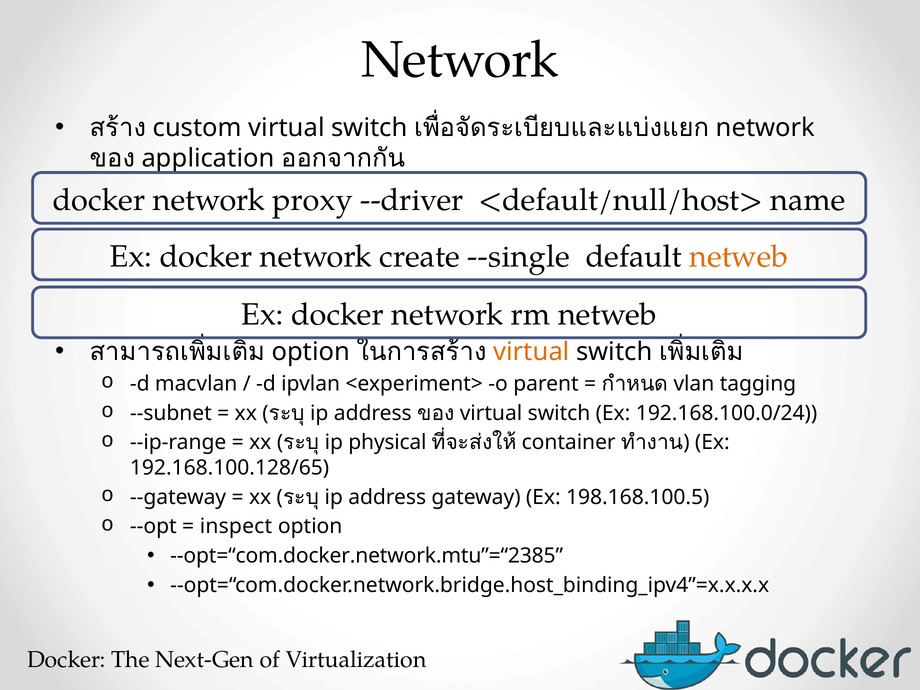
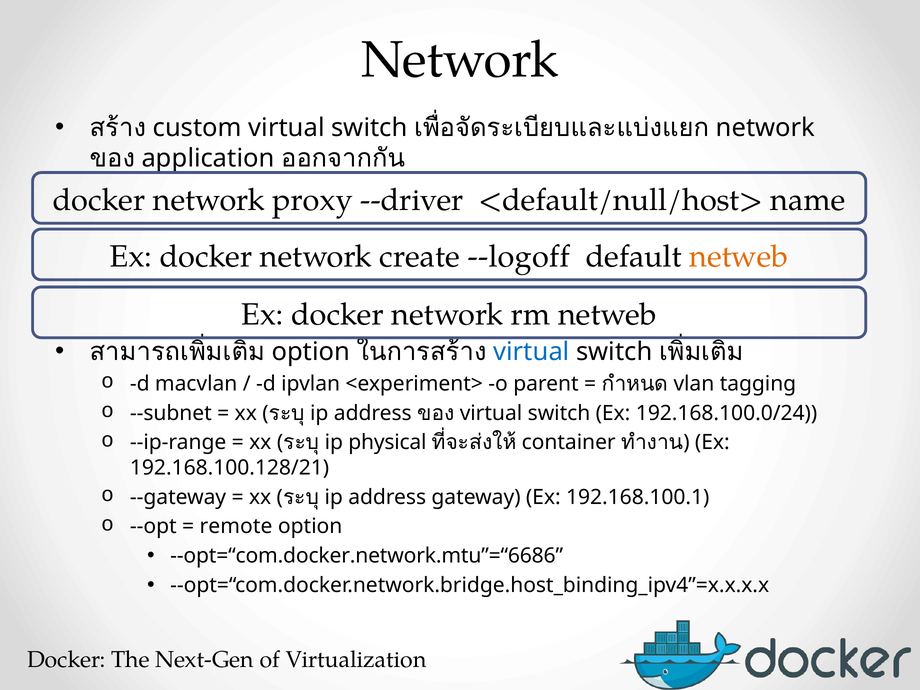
--single: --single -> --logoff
virtual at (531, 352) colour: orange -> blue
192.168.100.128/65: 192.168.100.128/65 -> 192.168.100.128/21
198.168.100.5: 198.168.100.5 -> 192.168.100.1
inspect: inspect -> remote
--opt=“com.docker.network.mtu”=“2385: --opt=“com.docker.network.mtu”=“2385 -> --opt=“com.docker.network.mtu”=“6686
